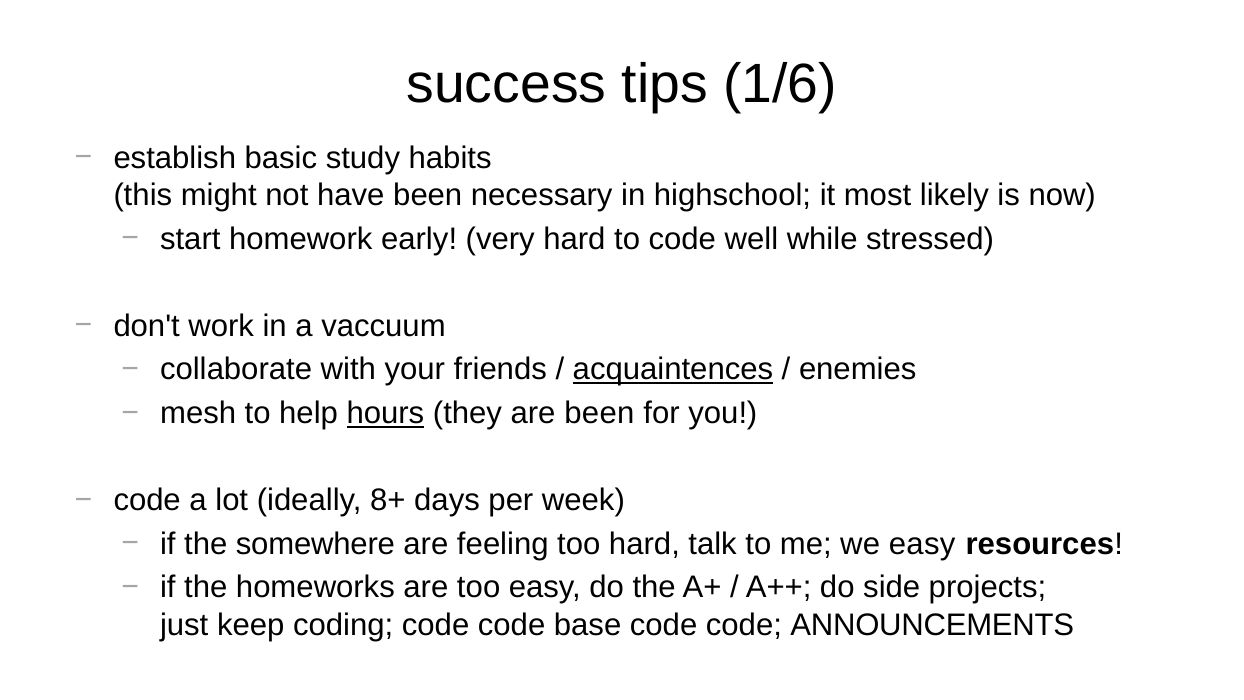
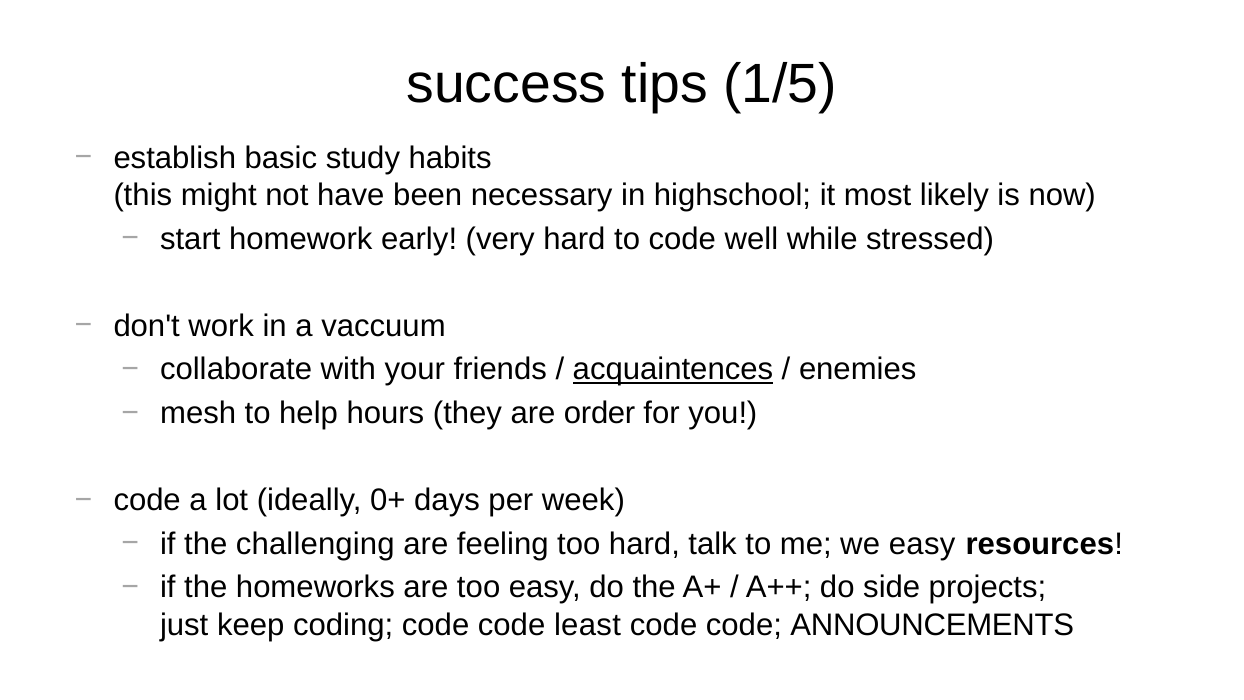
1/6: 1/6 -> 1/5
hours underline: present -> none
are been: been -> order
8+: 8+ -> 0+
somewhere: somewhere -> challenging
base: base -> least
